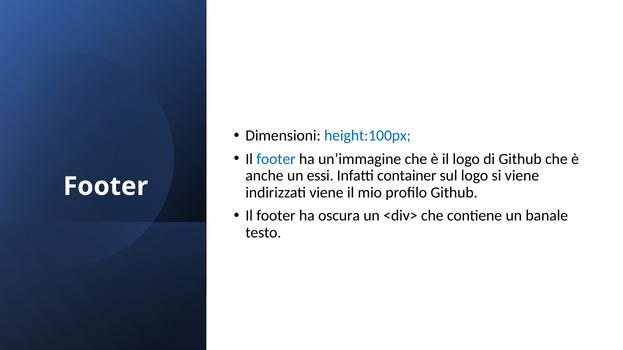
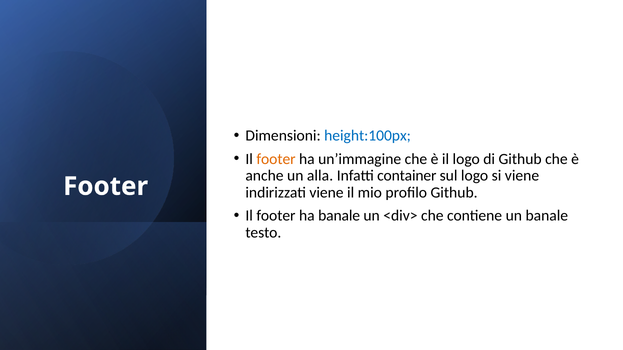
footer at (276, 159) colour: blue -> orange
essi: essi -> alla
ha oscura: oscura -> banale
